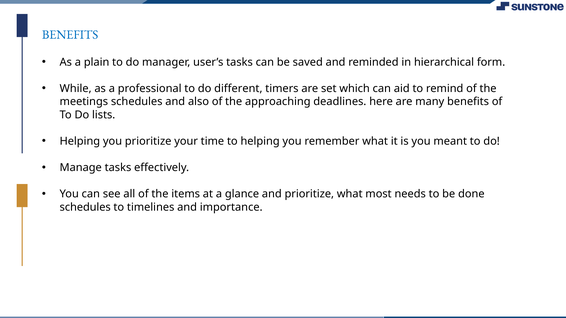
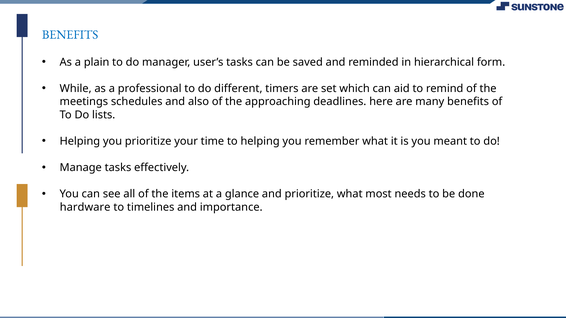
schedules at (85, 207): schedules -> hardware
